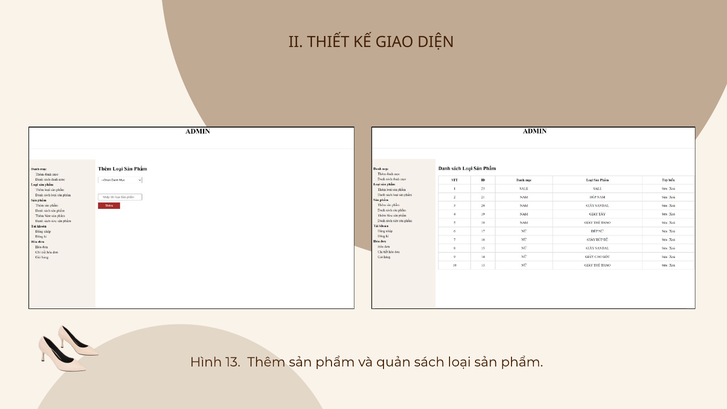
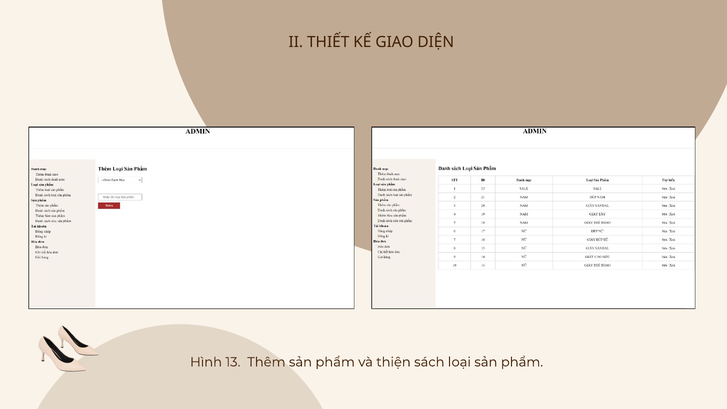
quản: quản -> thiện
